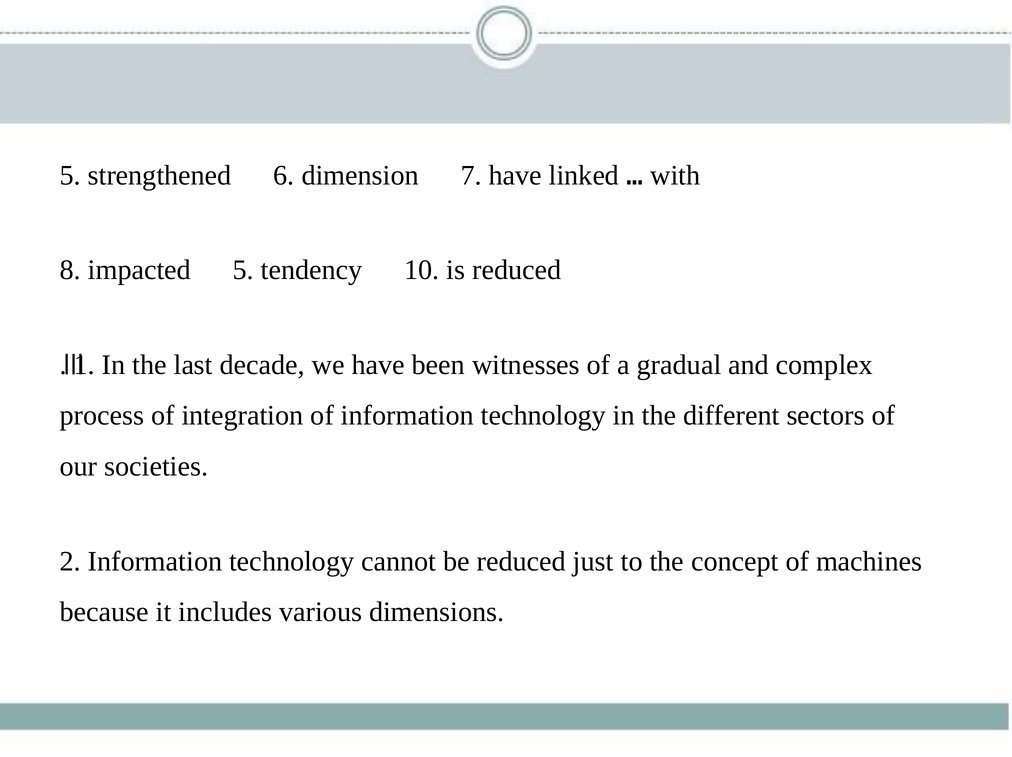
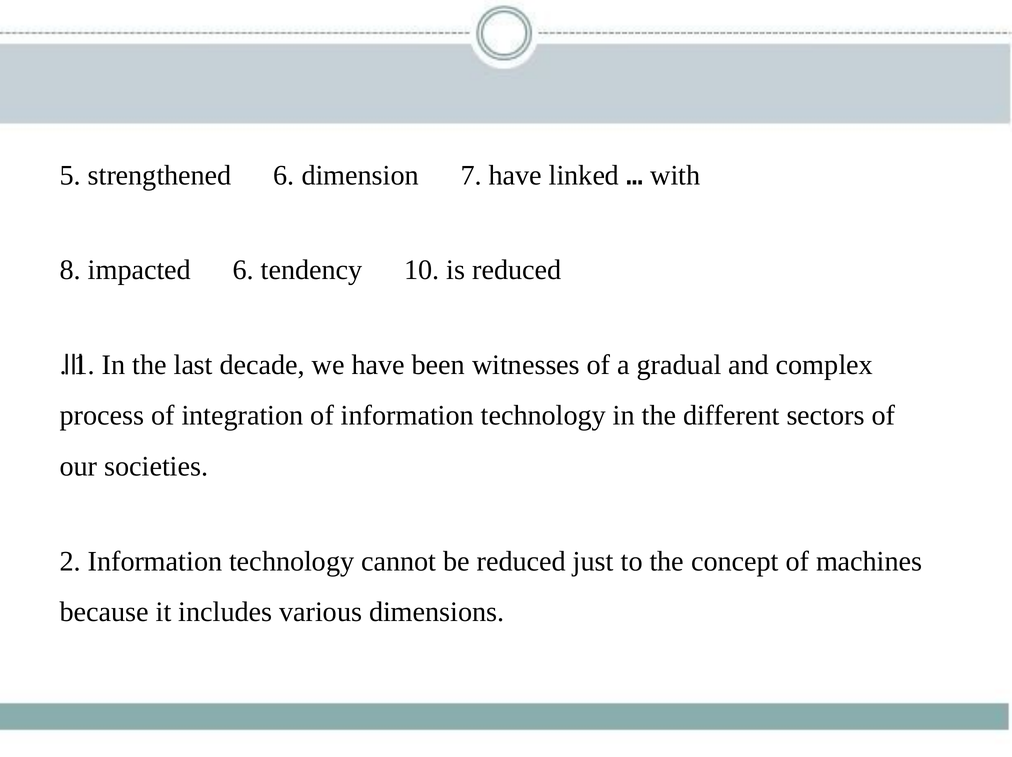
impacted 5: 5 -> 6
